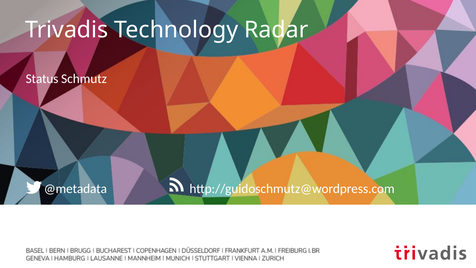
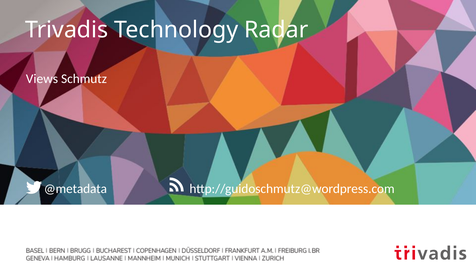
Status: Status -> Views
